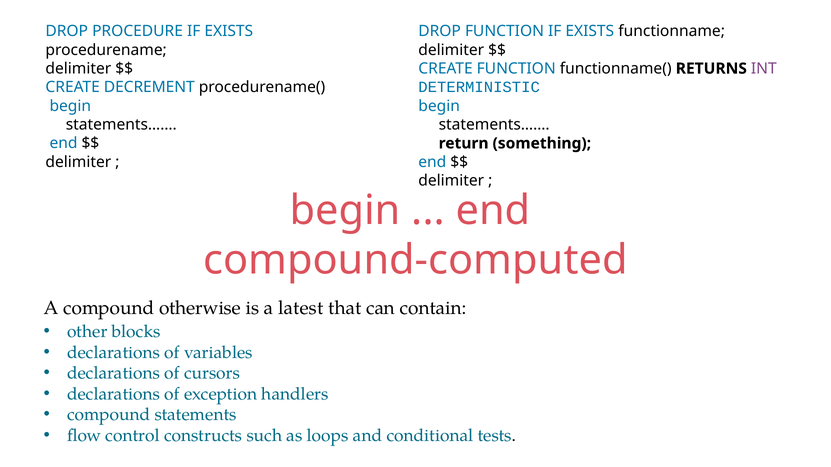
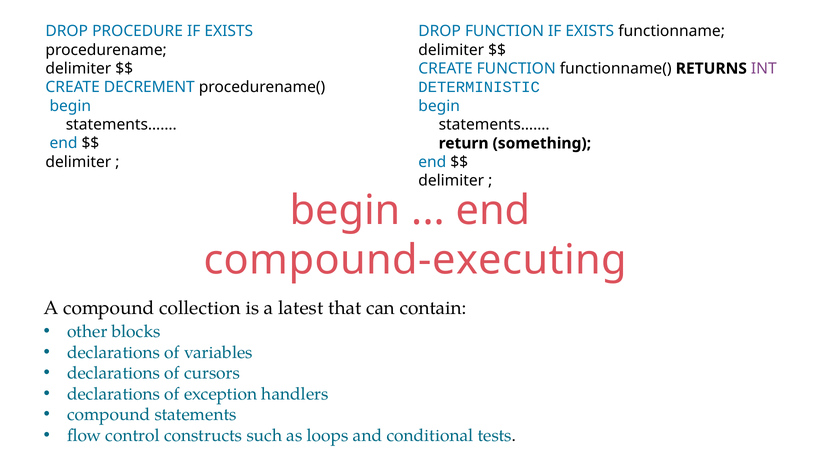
compound-computed: compound-computed -> compound-executing
otherwise: otherwise -> collection
